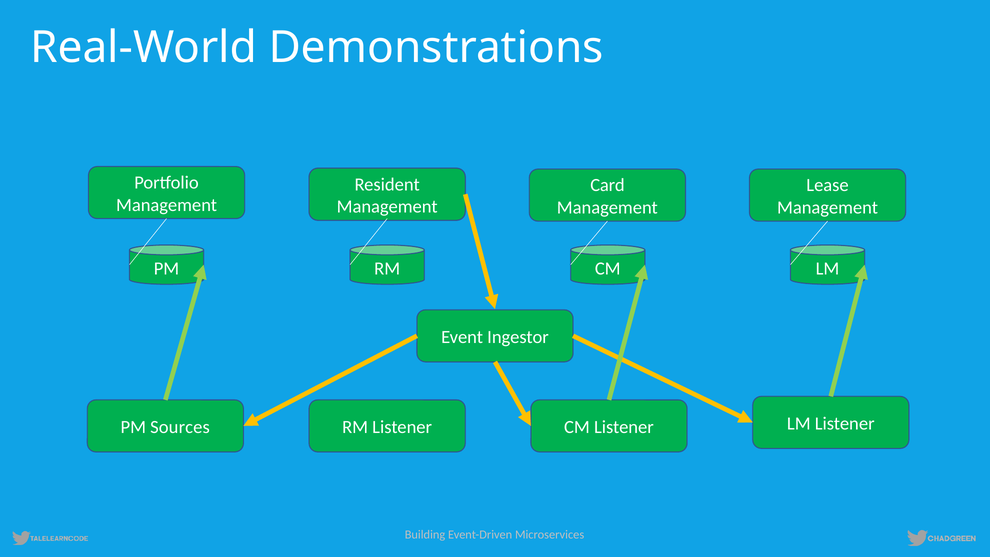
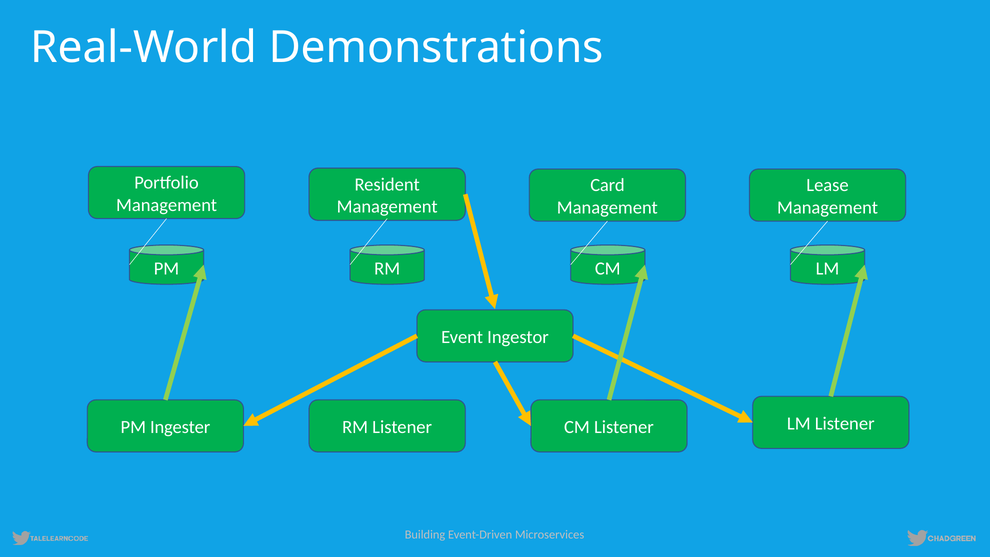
Sources: Sources -> Ingester
